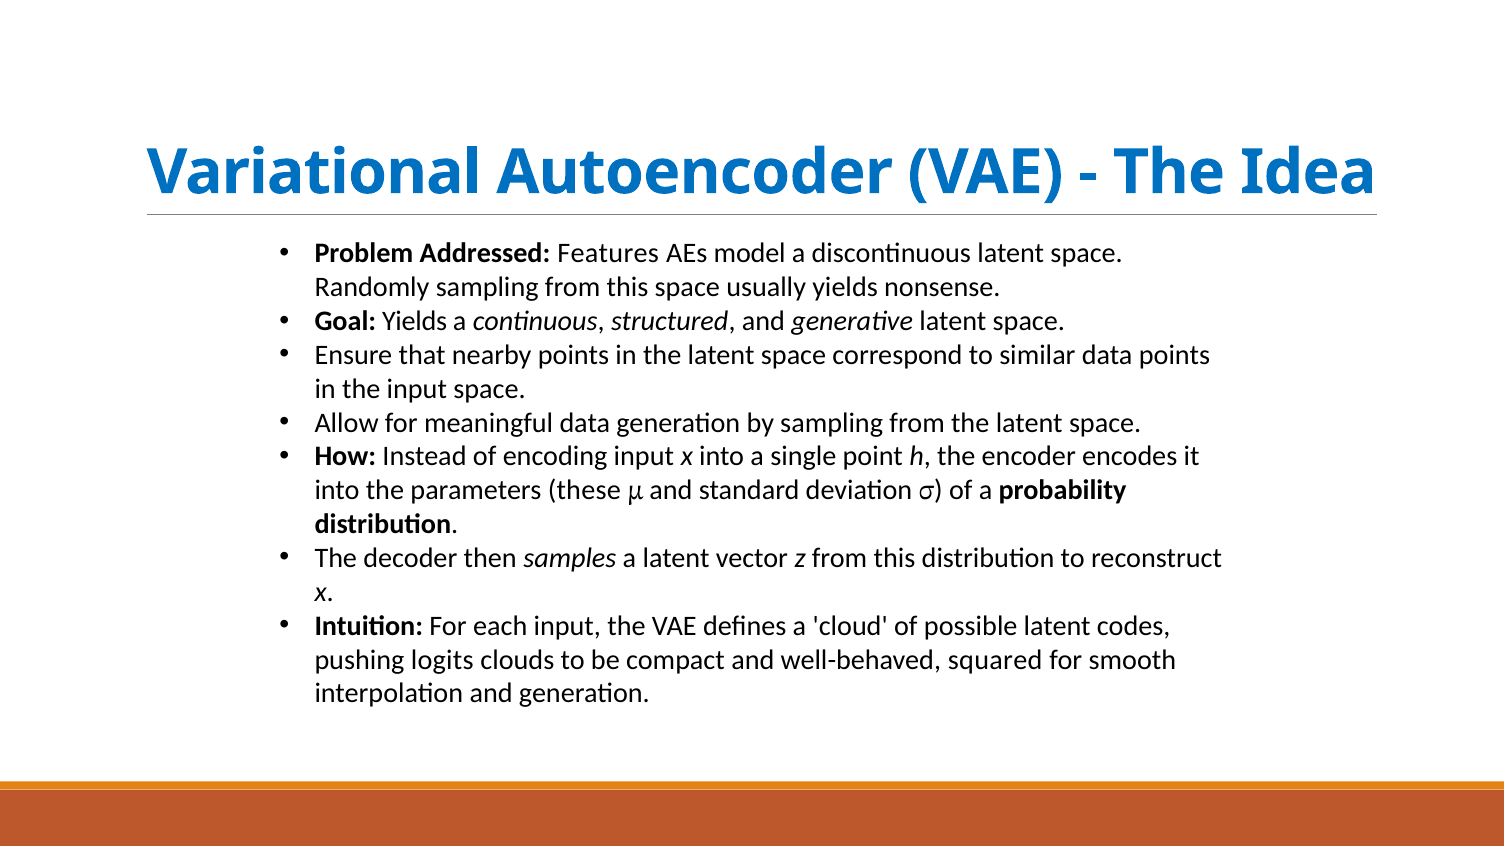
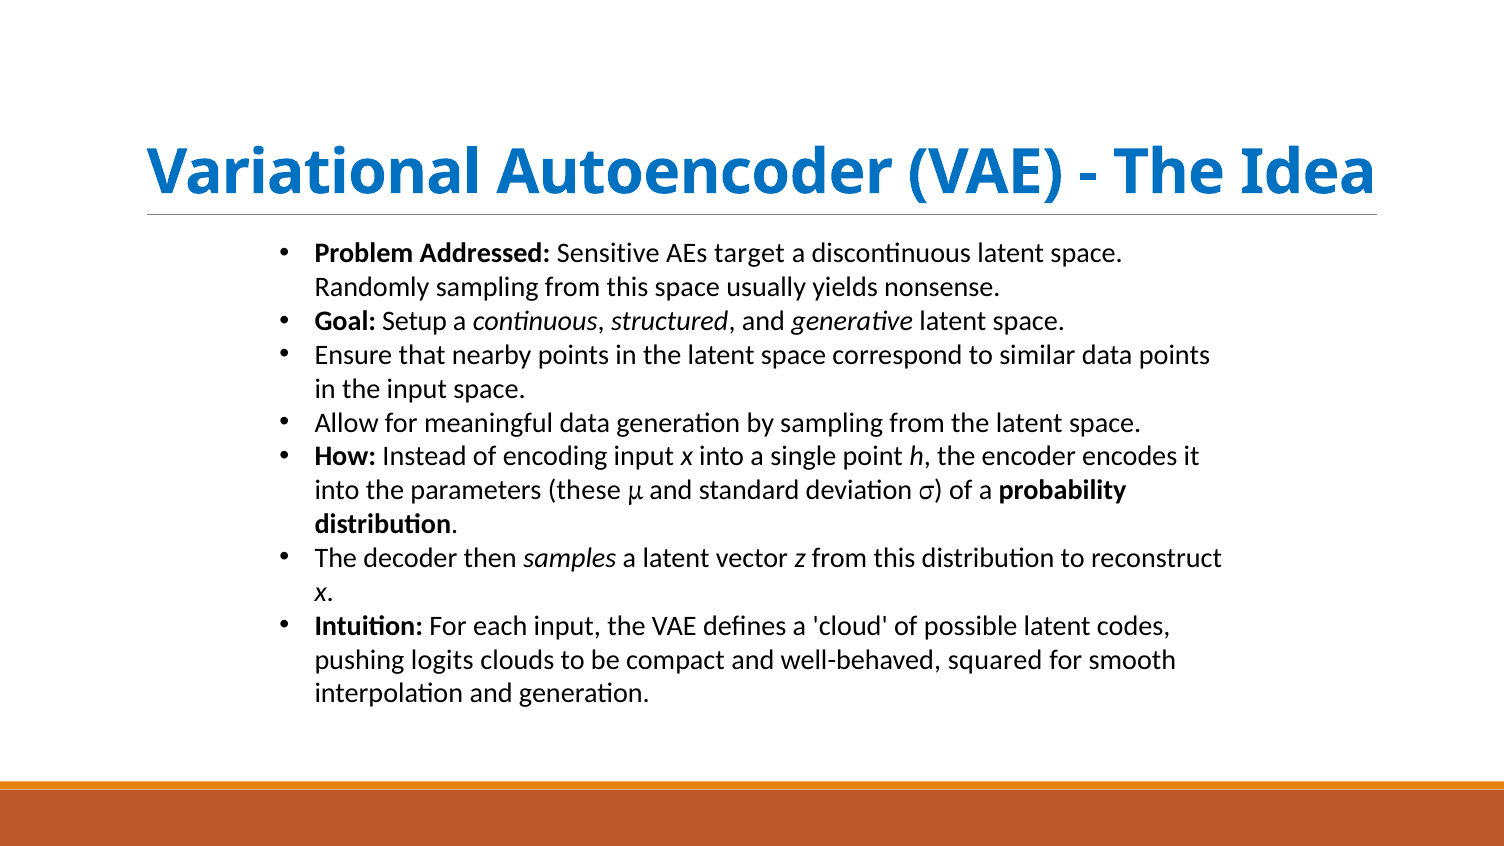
Features: Features -> Sensitive
model: model -> target
Goal Yields: Yields -> Setup
